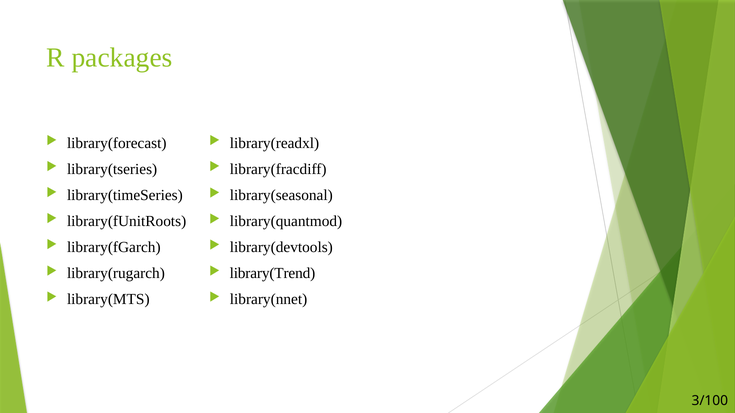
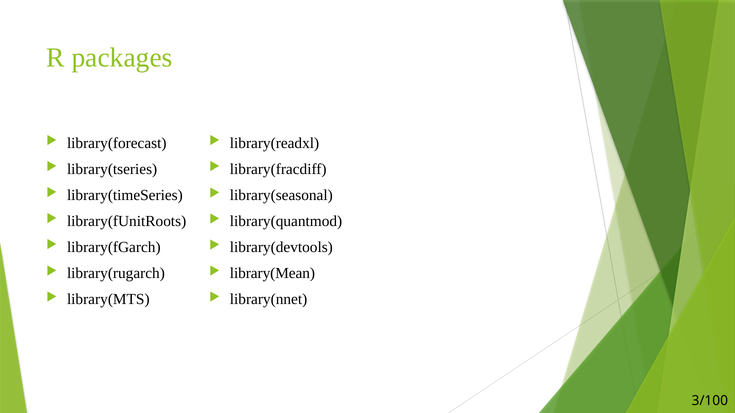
library(Trend: library(Trend -> library(Mean
